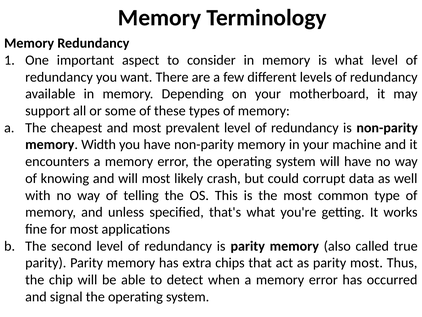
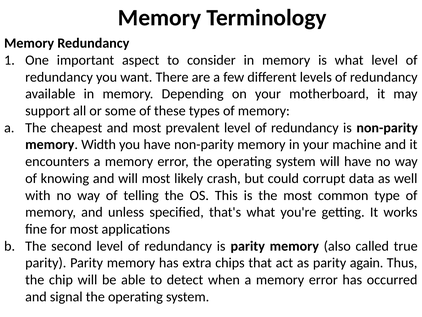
parity most: most -> again
